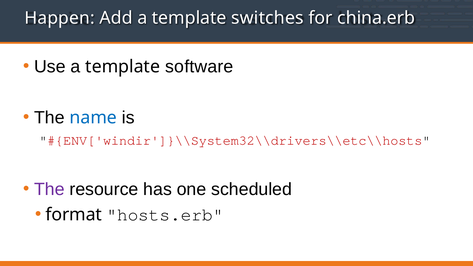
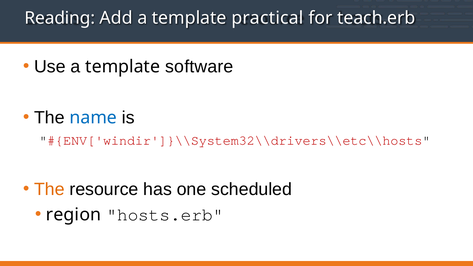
Happen: Happen -> Reading
switches: switches -> practical
china.erb: china.erb -> teach.erb
The at (49, 189) colour: purple -> orange
format: format -> region
